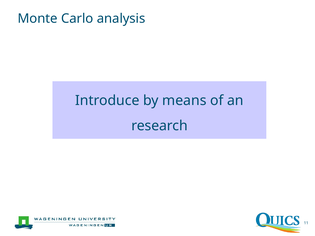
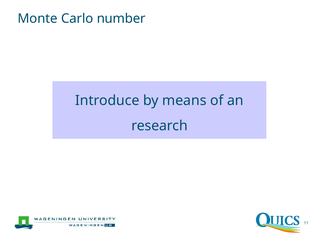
analysis: analysis -> number
